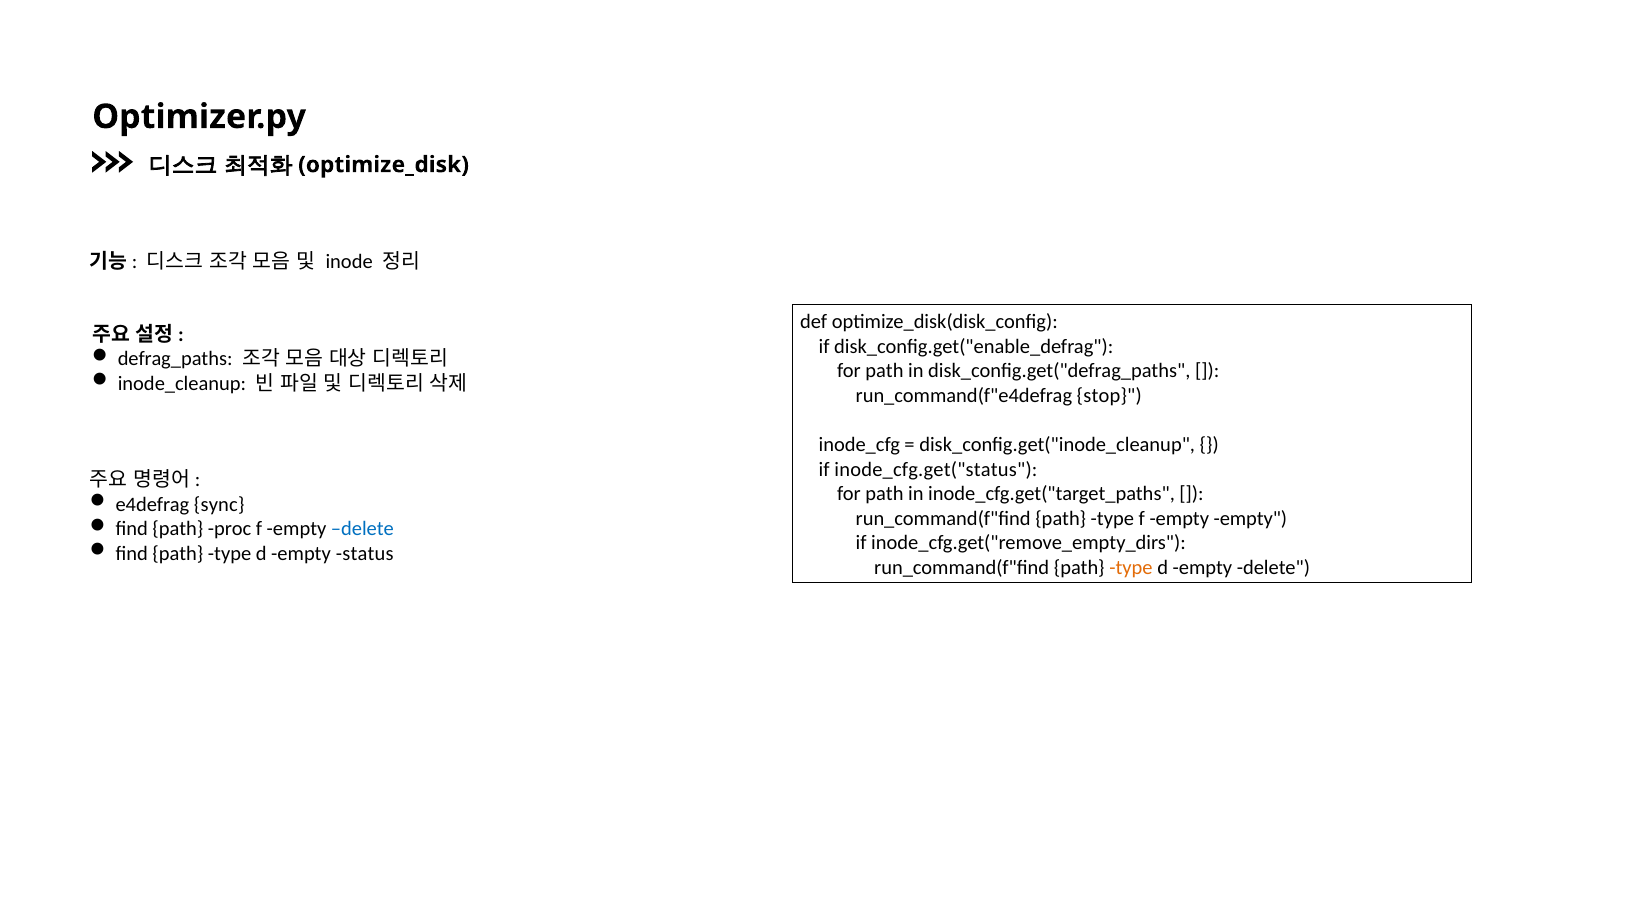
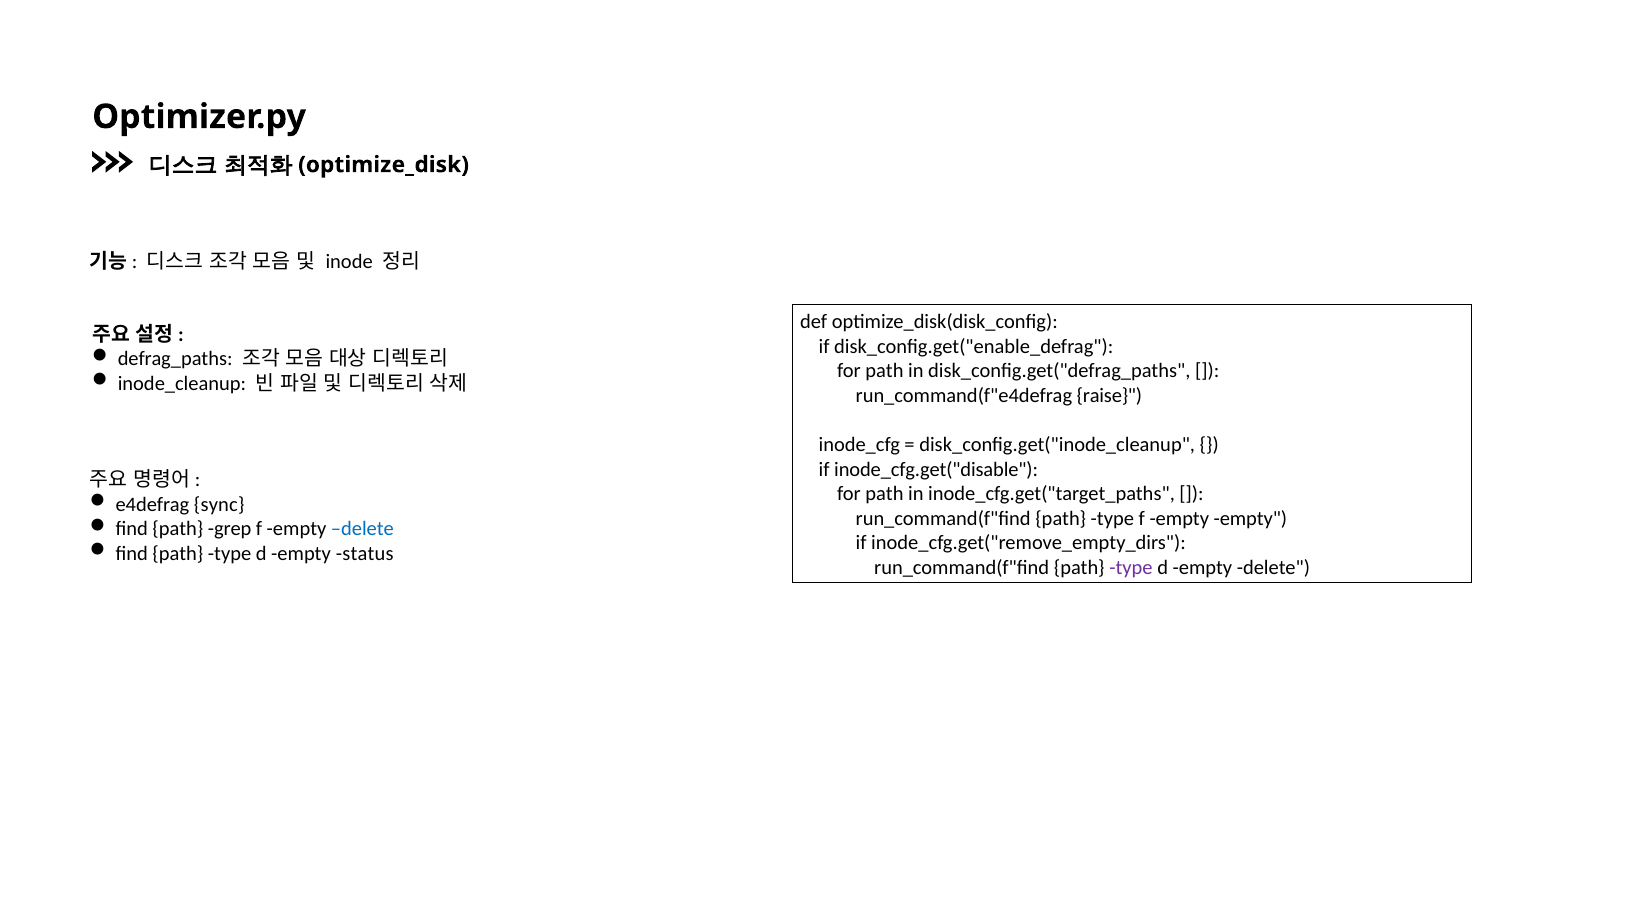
stop: stop -> raise
inode_cfg.get("status: inode_cfg.get("status -> inode_cfg.get("disable
proc: proc -> grep
type at (1131, 568) colour: orange -> purple
